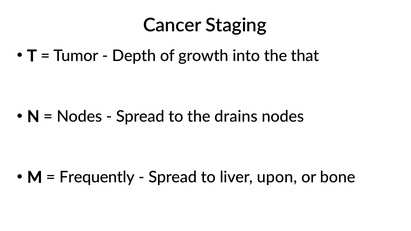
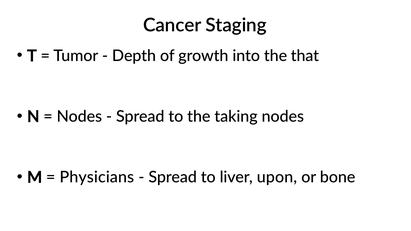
drains: drains -> taking
Frequently: Frequently -> Physicians
